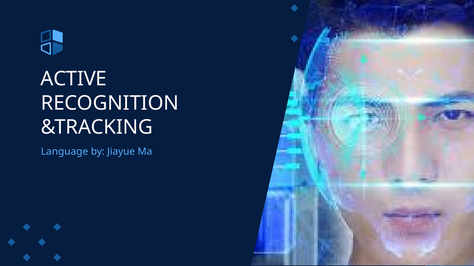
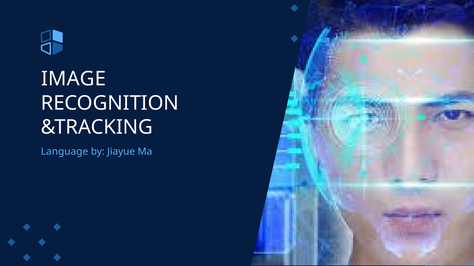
ACTIVE: ACTIVE -> IMAGE
